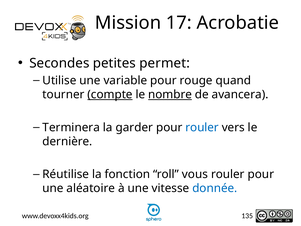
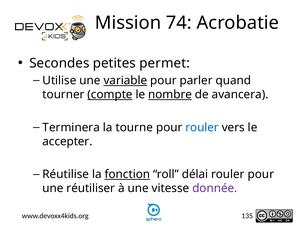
17: 17 -> 74
variable underline: none -> present
rouge: rouge -> parler
garder: garder -> tourne
dernière: dernière -> accepter
fonction underline: none -> present
vous: vous -> délai
aléatoire: aléatoire -> réutiliser
donnée colour: blue -> purple
